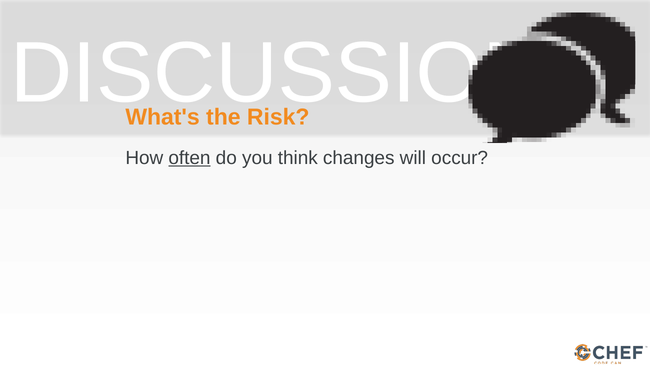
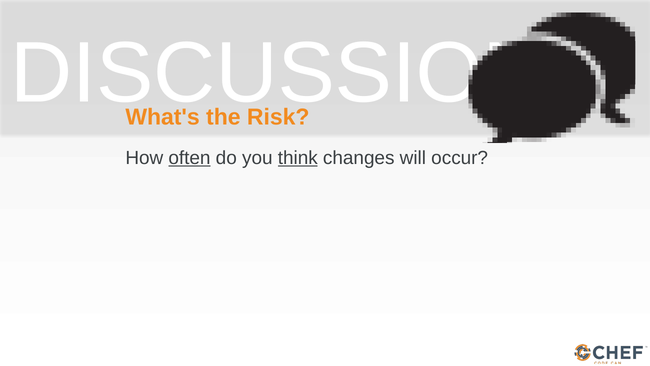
think underline: none -> present
